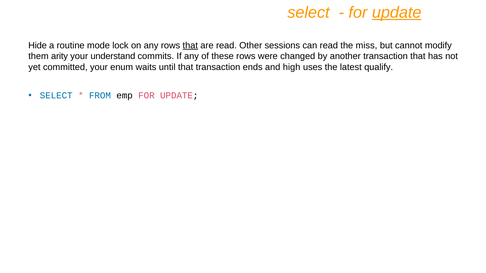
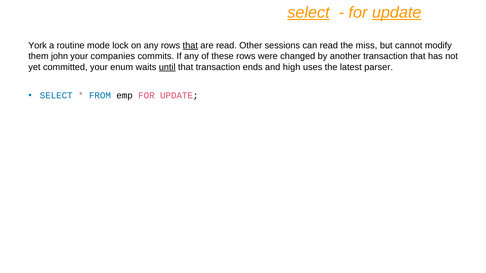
select at (308, 13) underline: none -> present
Hide: Hide -> York
arity: arity -> john
understand: understand -> companies
until underline: none -> present
qualify: qualify -> parser
